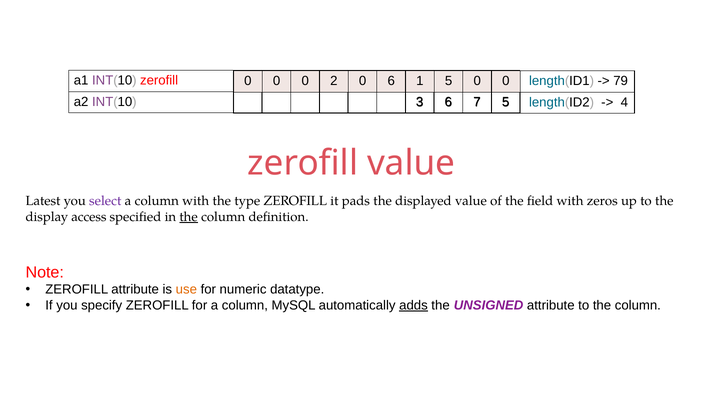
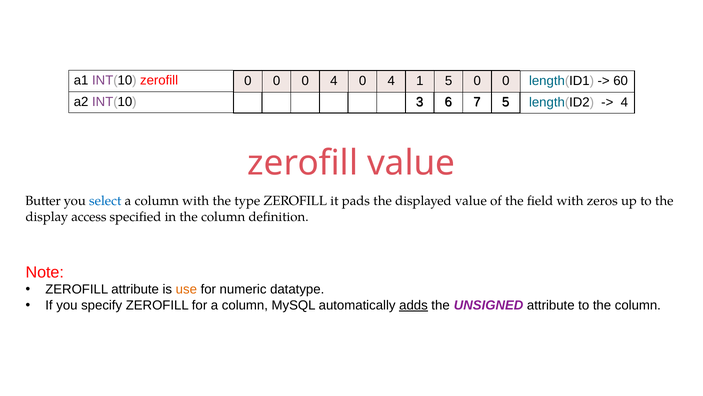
0 0 2: 2 -> 4
6 at (391, 81): 6 -> 4
79: 79 -> 60
Latest: Latest -> Butter
select colour: purple -> blue
the at (189, 217) underline: present -> none
